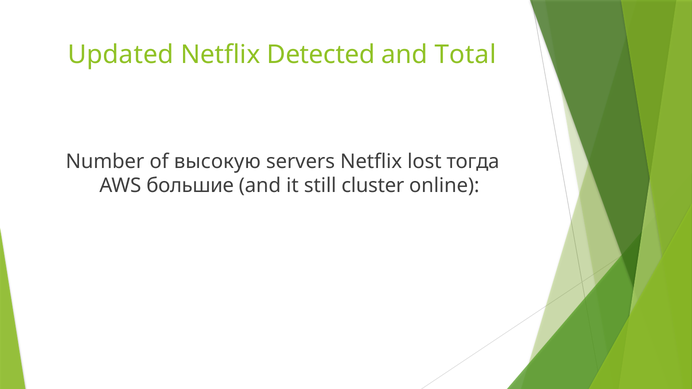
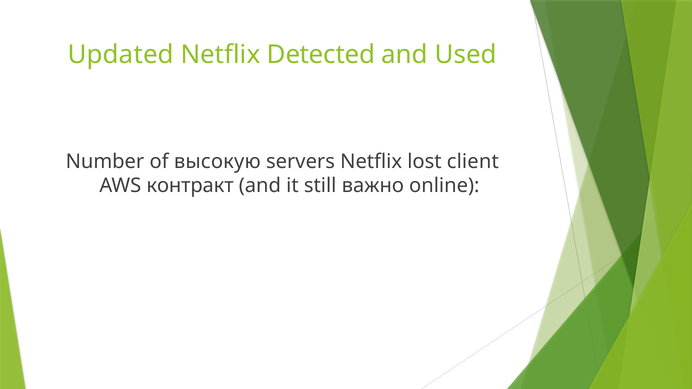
Total: Total -> Used
тогда: тогда -> client
большие: большие -> контракт
cluster: cluster -> важно
